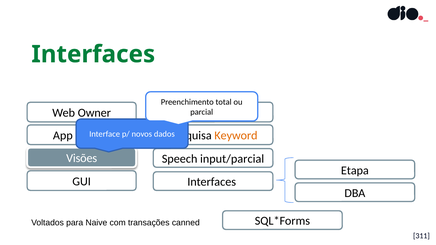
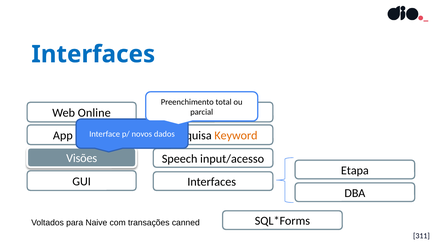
Interfaces at (93, 54) colour: green -> blue
Owner: Owner -> Online
input/parcial: input/parcial -> input/acesso
